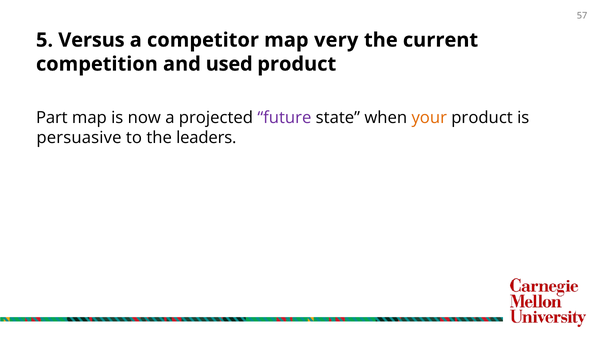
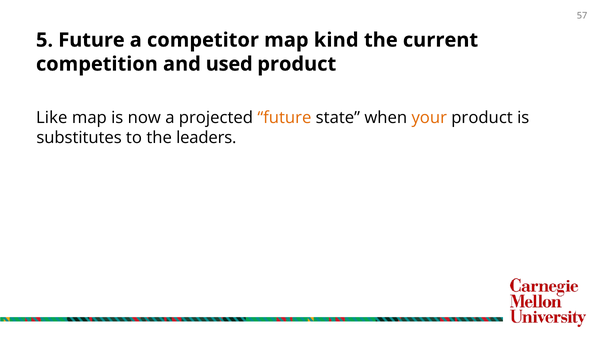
5 Versus: Versus -> Future
very: very -> kind
Part: Part -> Like
future at (284, 118) colour: purple -> orange
persuasive: persuasive -> substitutes
